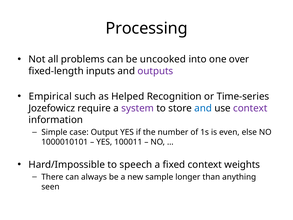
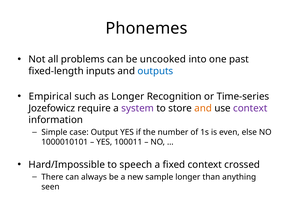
Processing: Processing -> Phonemes
over: over -> past
outputs colour: purple -> blue
as Helped: Helped -> Longer
and at (203, 108) colour: blue -> orange
weights: weights -> crossed
